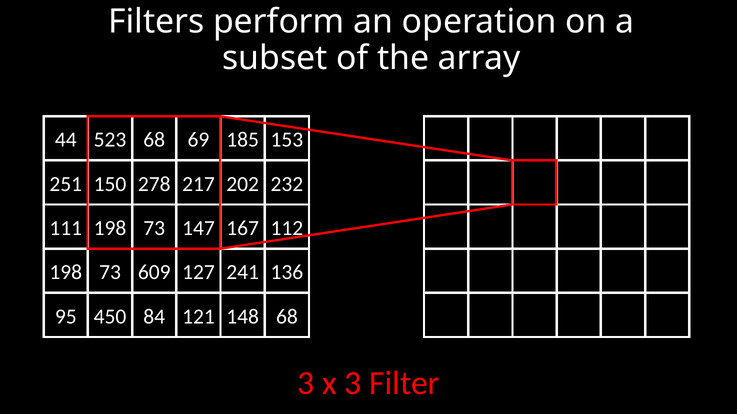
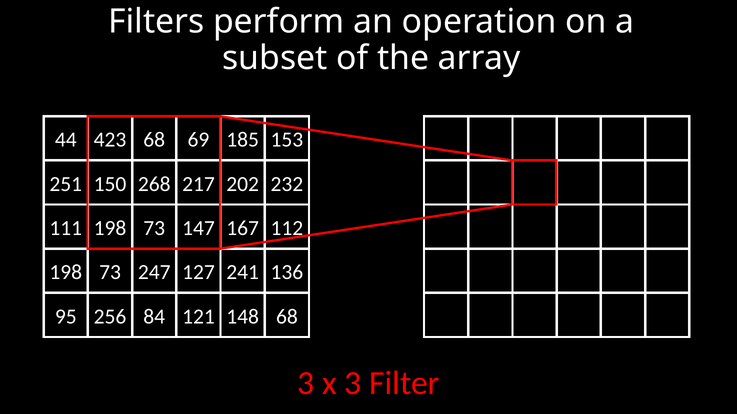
523: 523 -> 423
278: 278 -> 268
609: 609 -> 247
450: 450 -> 256
